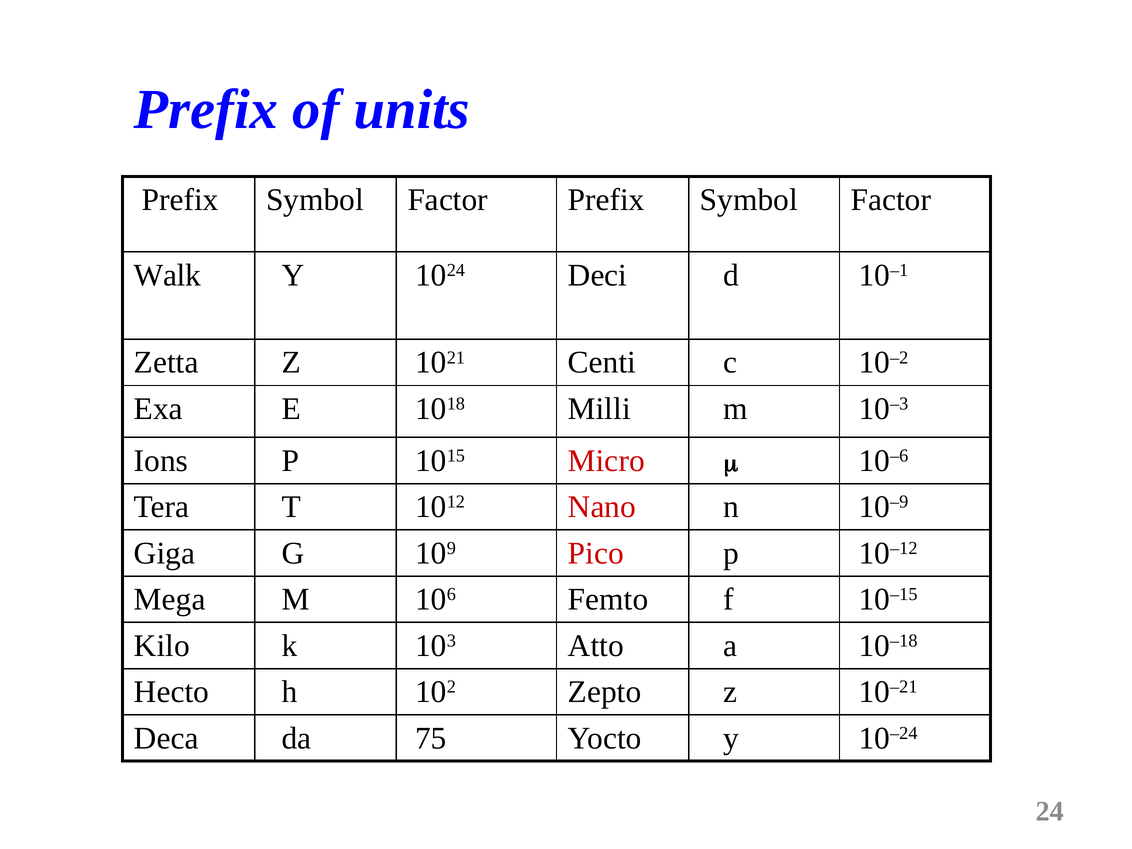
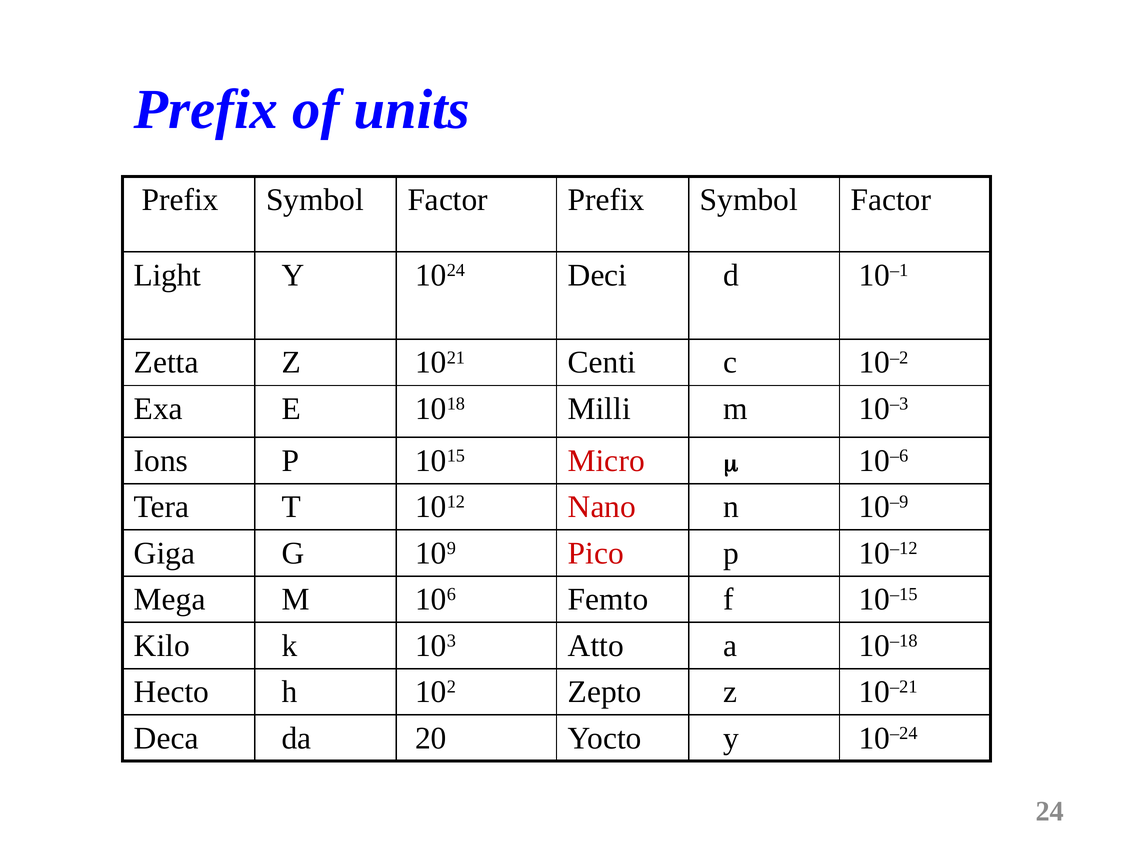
Walk: Walk -> Light
75: 75 -> 20
